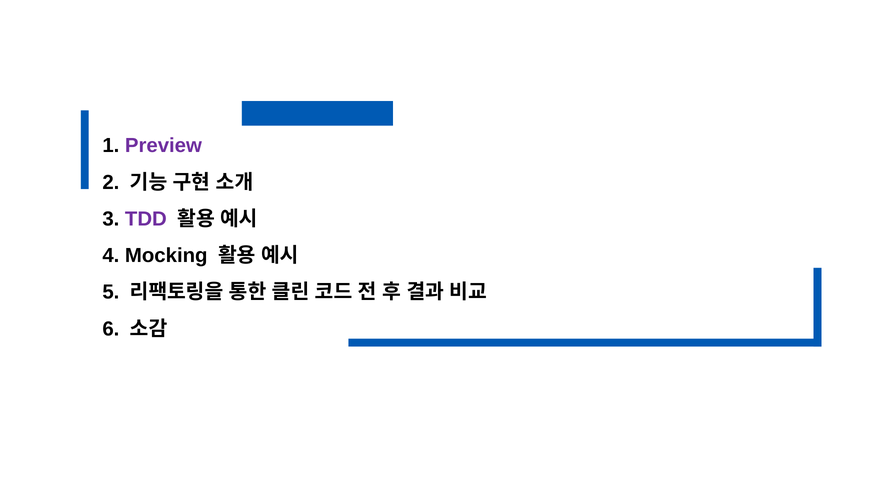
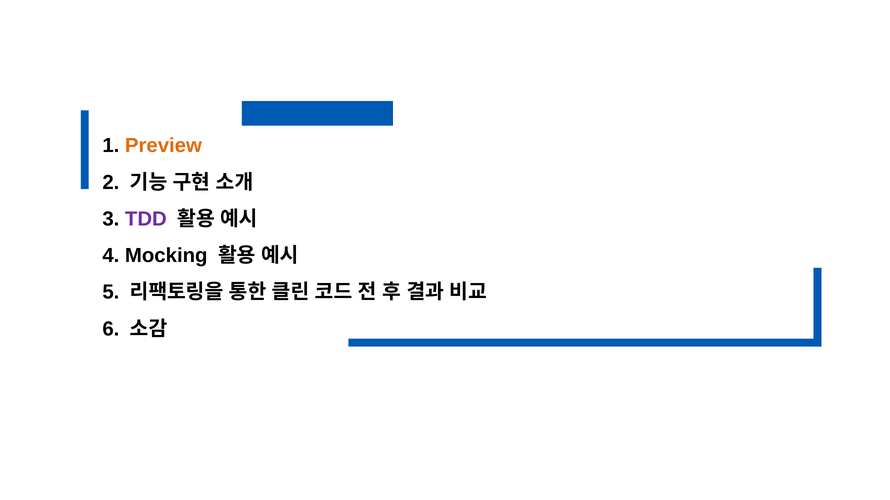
Preview colour: purple -> orange
